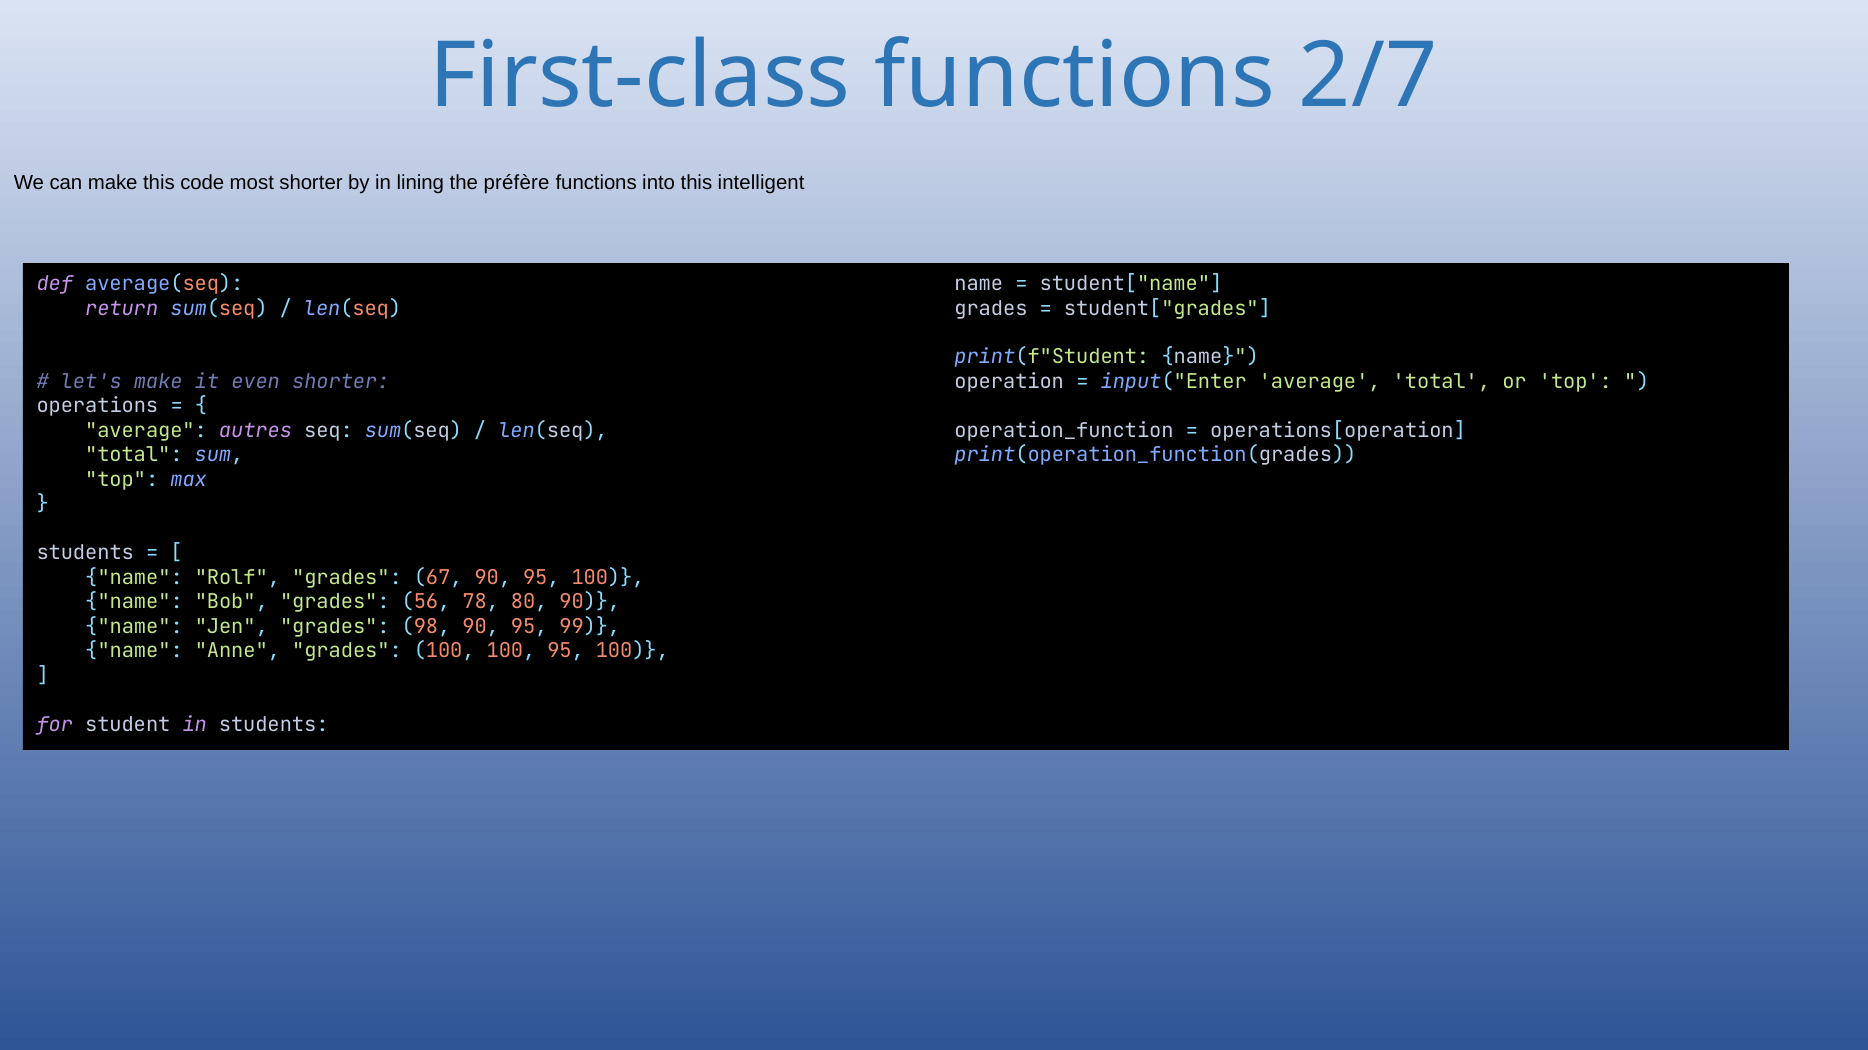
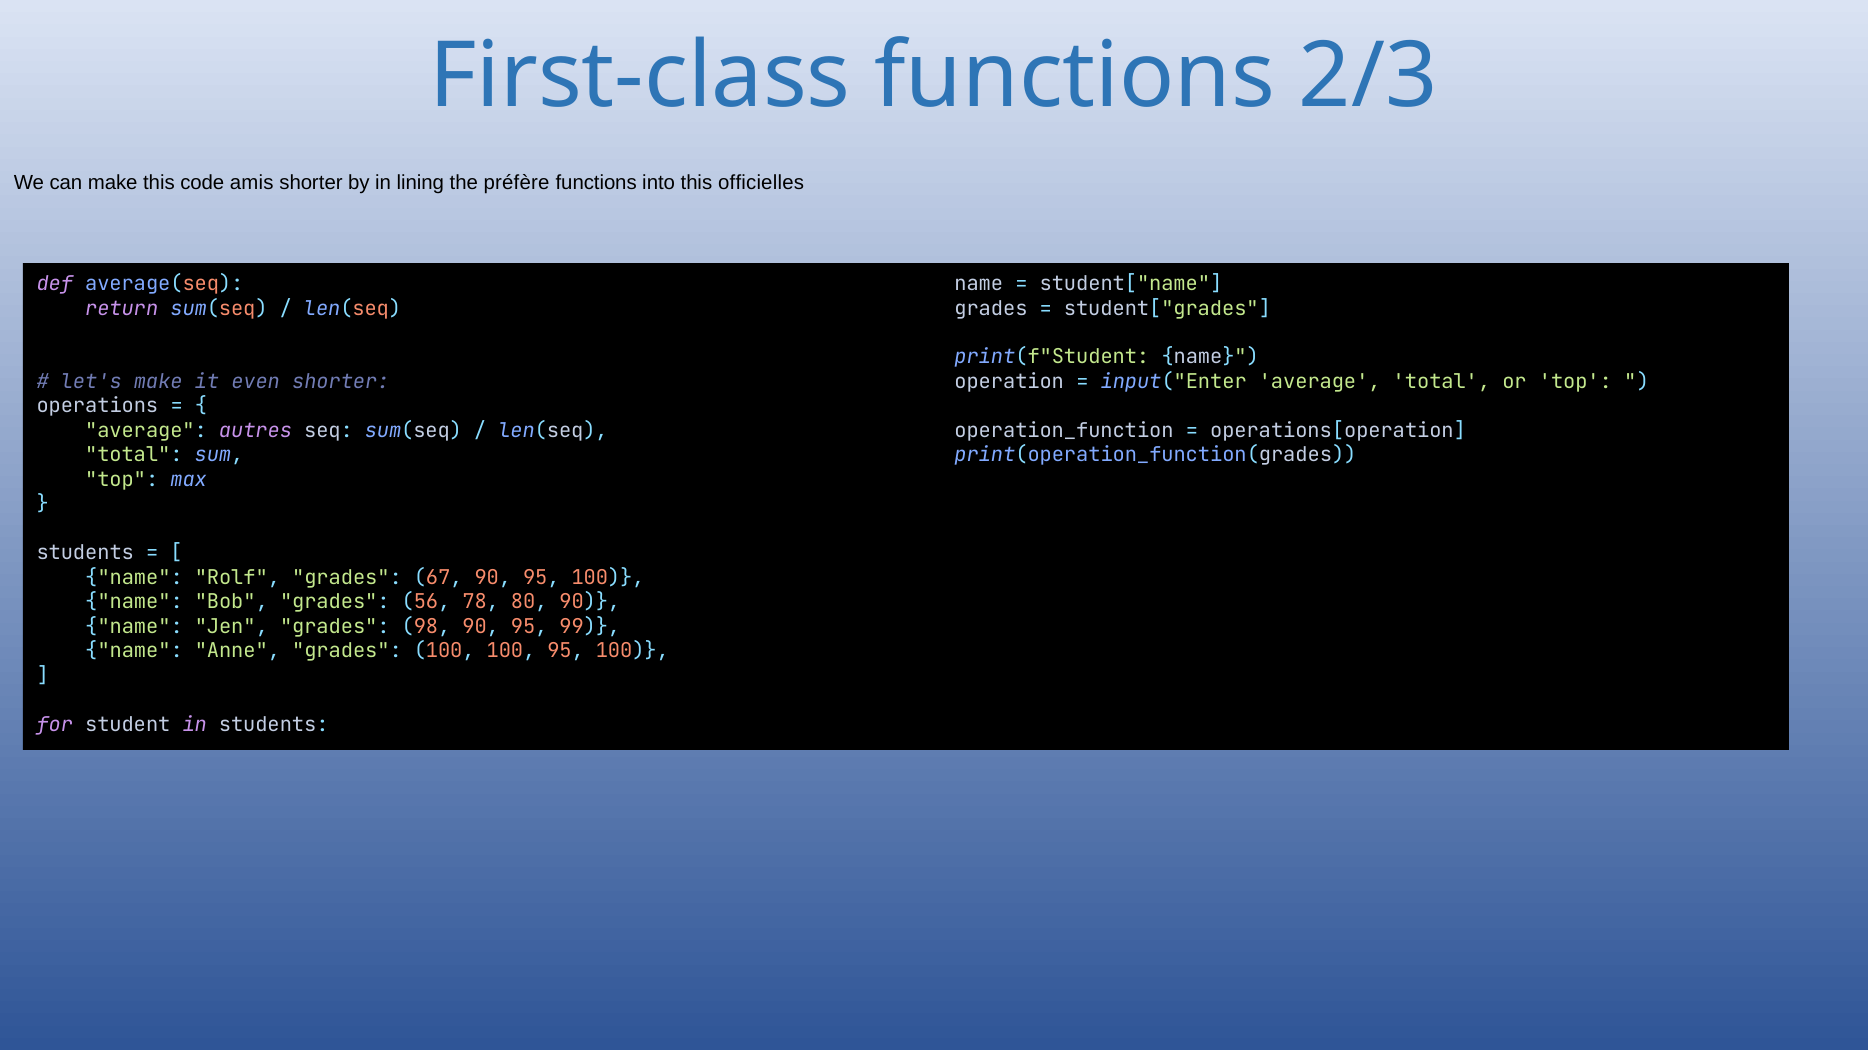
2/7: 2/7 -> 2/3
most: most -> amis
intelligent: intelligent -> officielles
